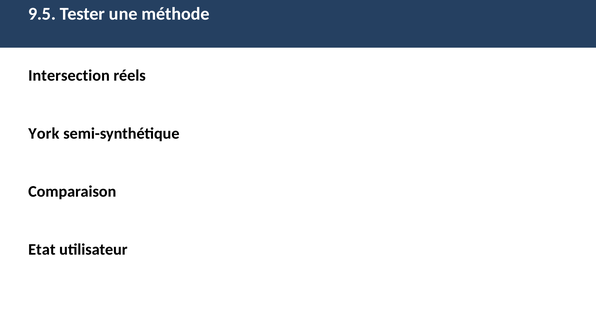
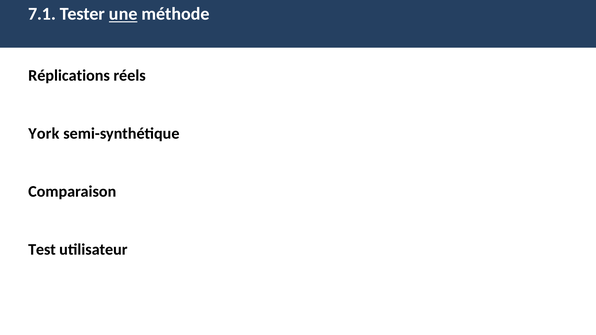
9.5: 9.5 -> 7.1
une underline: none -> present
Intersection: Intersection -> Réplications
Etat: Etat -> Test
